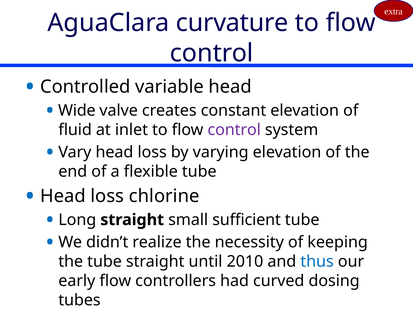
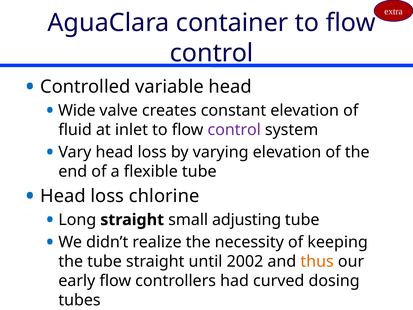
curvature: curvature -> container
sufficient: sufficient -> adjusting
2010: 2010 -> 2002
thus colour: blue -> orange
